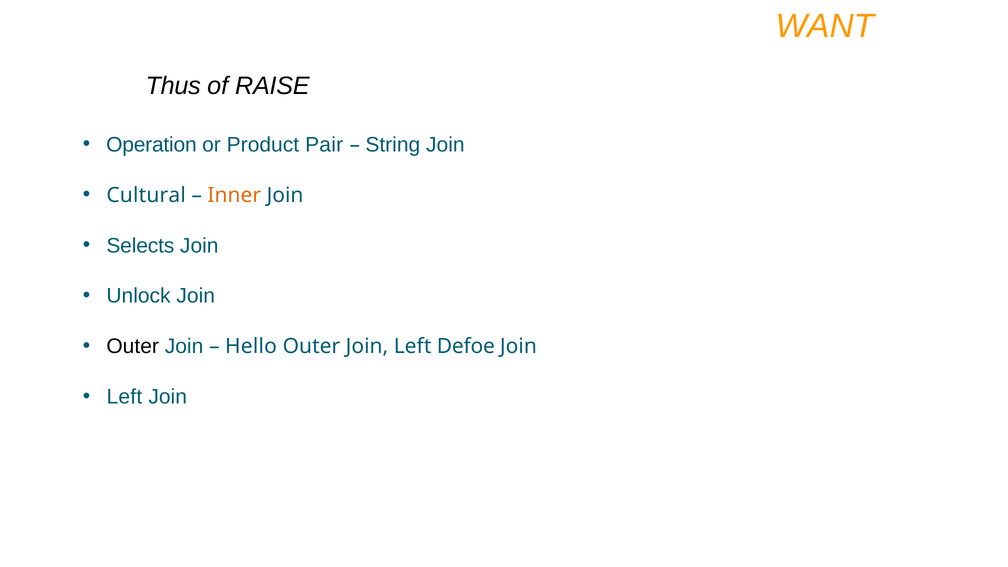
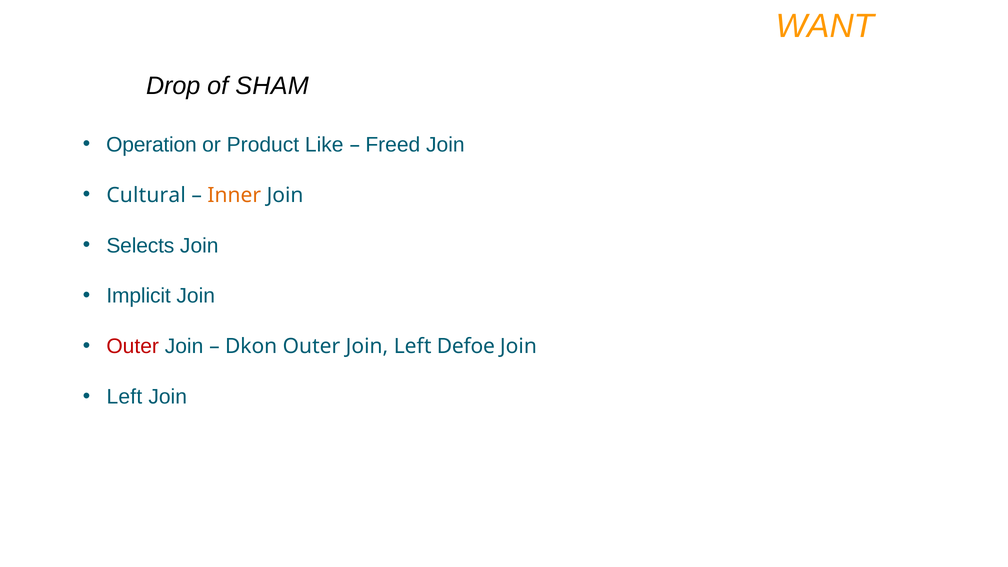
Thus: Thus -> Drop
RAISE: RAISE -> SHAM
Pair: Pair -> Like
String: String -> Freed
Unlock: Unlock -> Implicit
Outer at (133, 346) colour: black -> red
Hello: Hello -> Dkon
